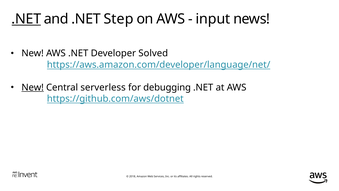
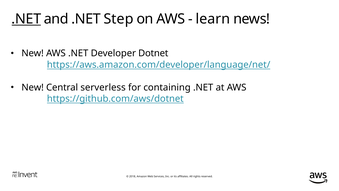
input: input -> learn
Solved: Solved -> Dotnet
New at (33, 87) underline: present -> none
debugging: debugging -> containing
